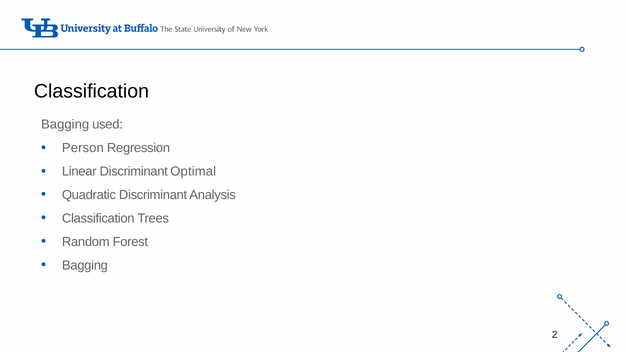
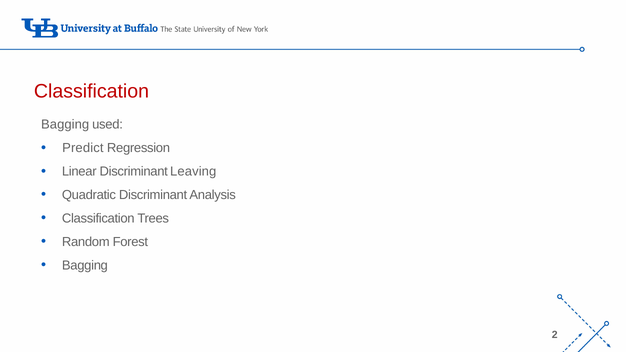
Classification at (91, 92) colour: black -> red
Person: Person -> Predict
Optimal: Optimal -> Leaving
